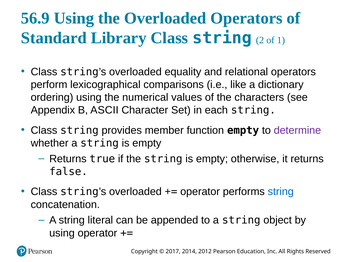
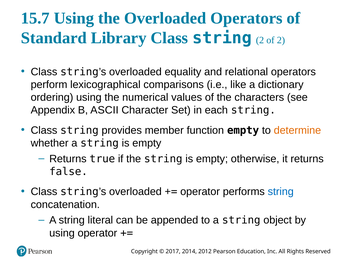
56.9: 56.9 -> 15.7
of 1: 1 -> 2
determine colour: purple -> orange
